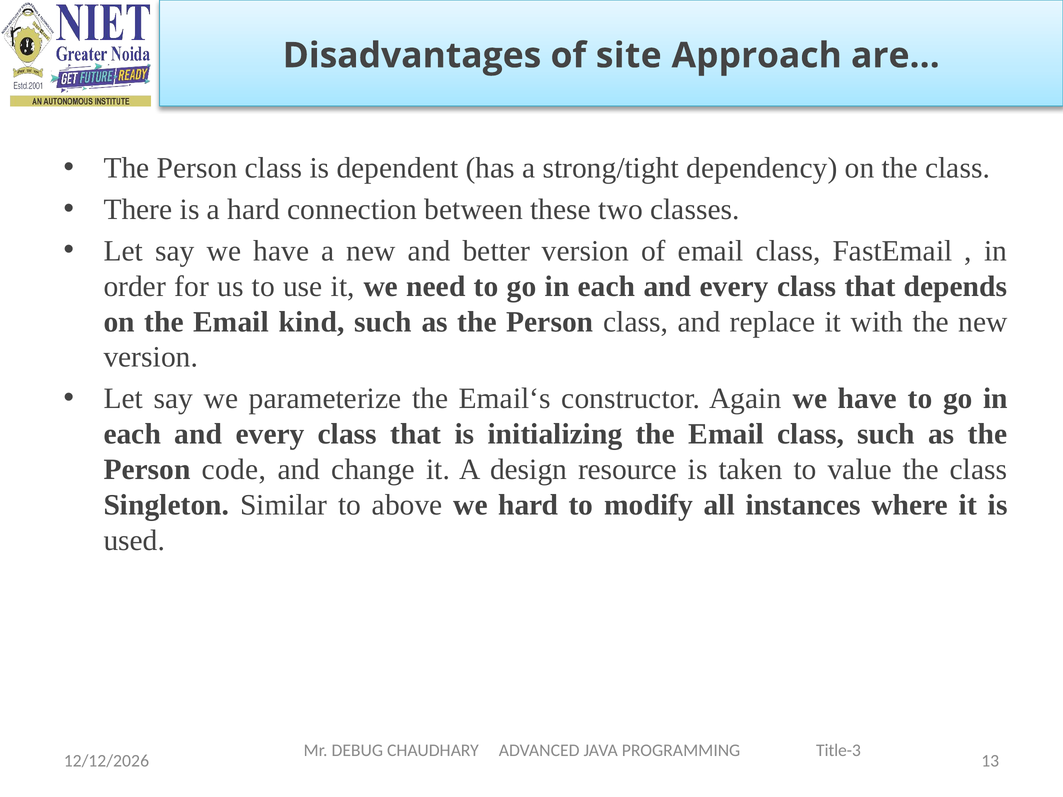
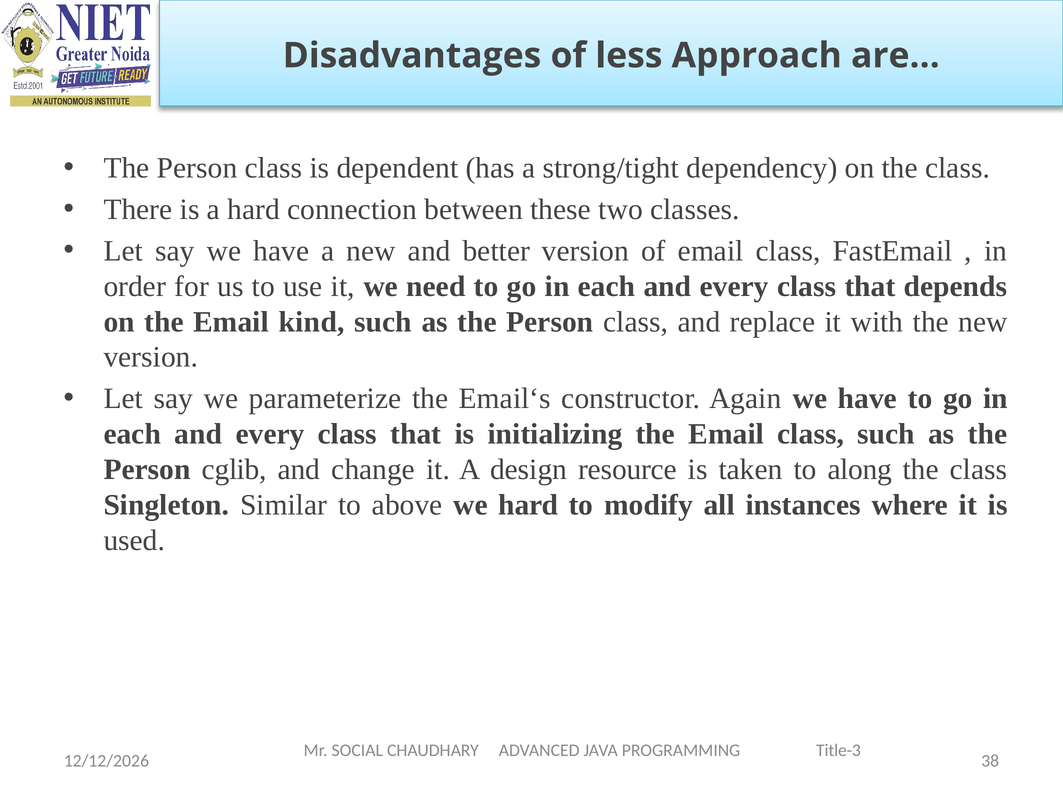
site: site -> less
code: code -> cglib
value: value -> along
DEBUG: DEBUG -> SOCIAL
13: 13 -> 38
